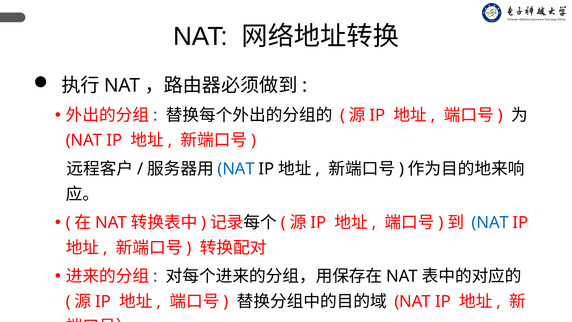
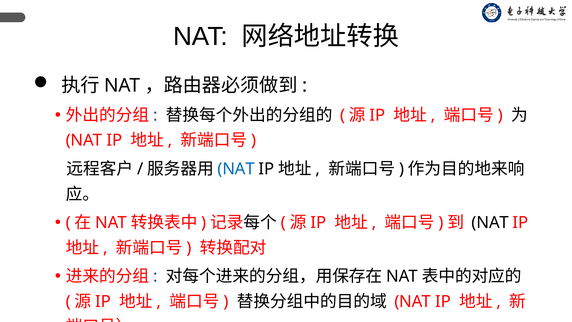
NAT at (490, 223) colour: blue -> black
